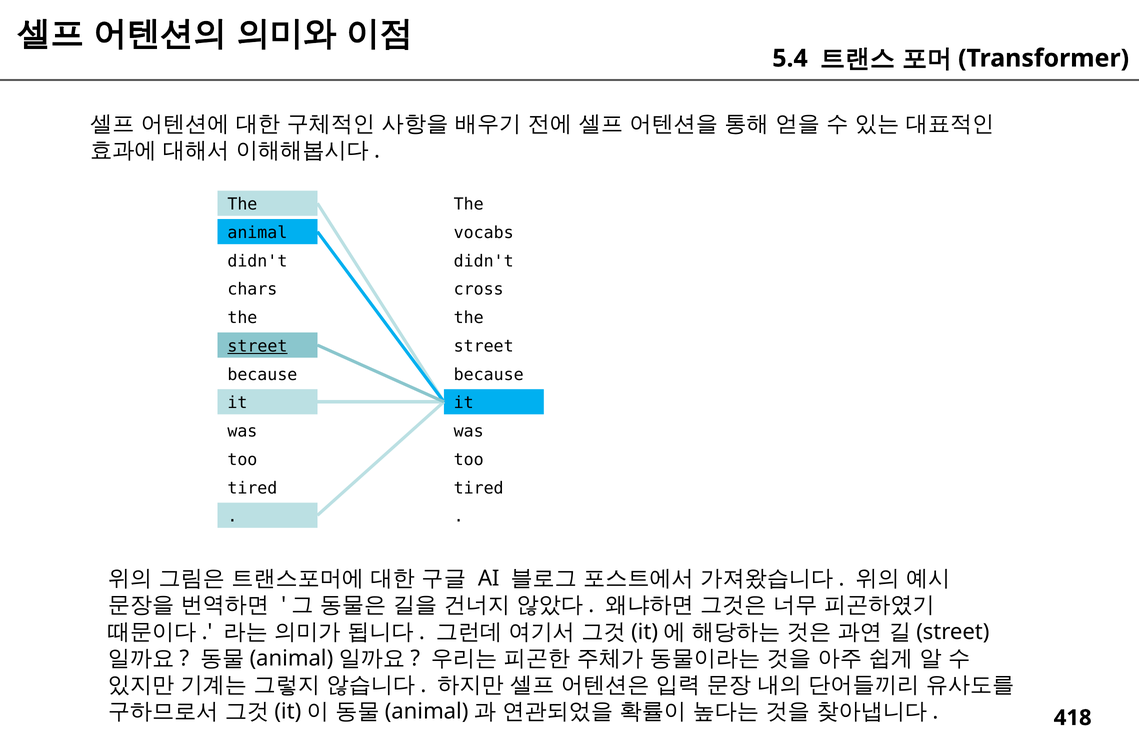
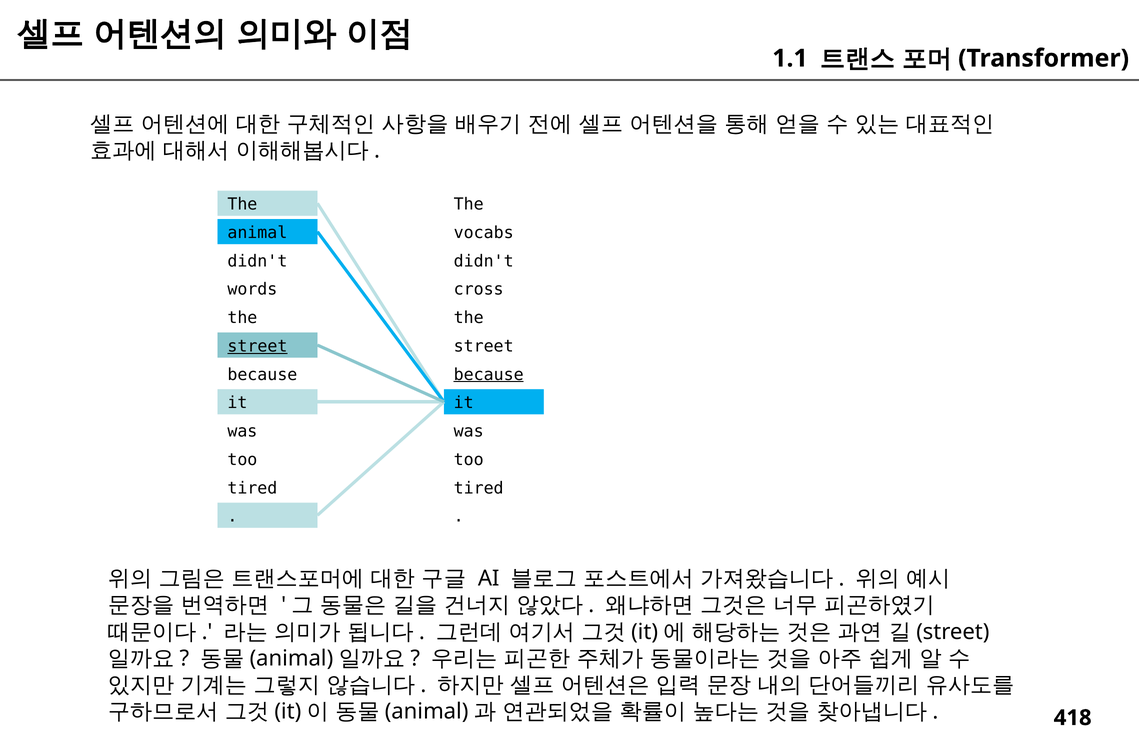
5.4: 5.4 -> 1.1
chars: chars -> words
because at (489, 375) underline: none -> present
